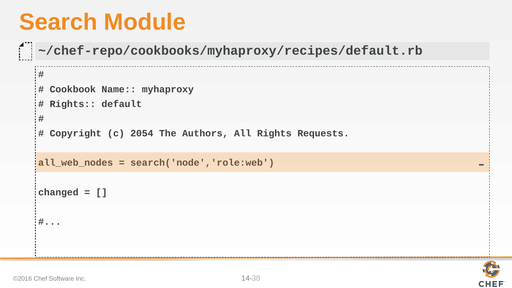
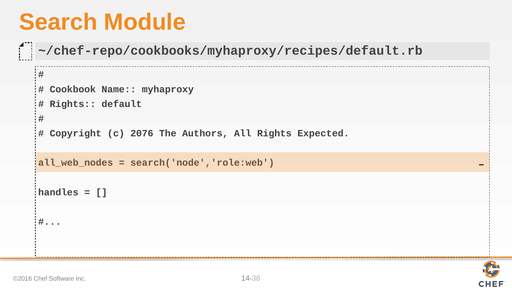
2054: 2054 -> 2076
Requests: Requests -> Expected
changed: changed -> handles
